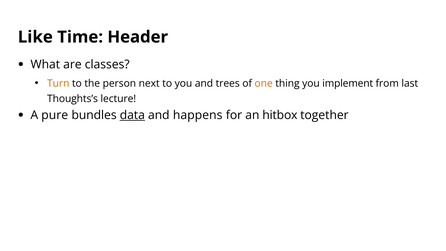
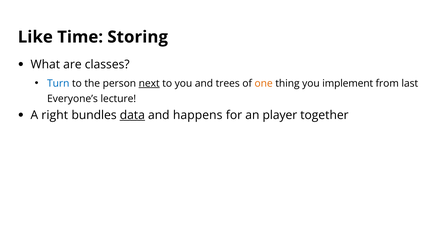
Header: Header -> Storing
Turn colour: orange -> blue
next underline: none -> present
Thoughts’s: Thoughts’s -> Everyone’s
pure: pure -> right
hitbox: hitbox -> player
